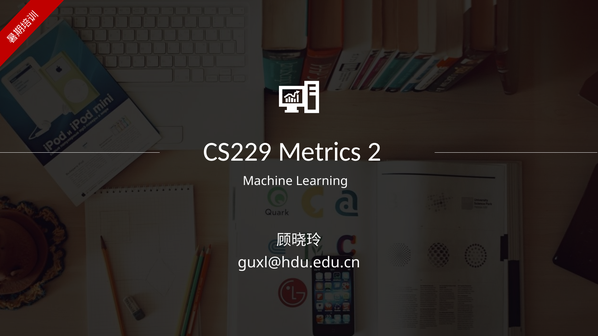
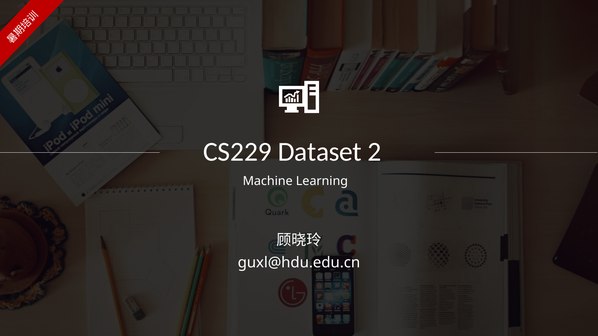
Metrics: Metrics -> Dataset
